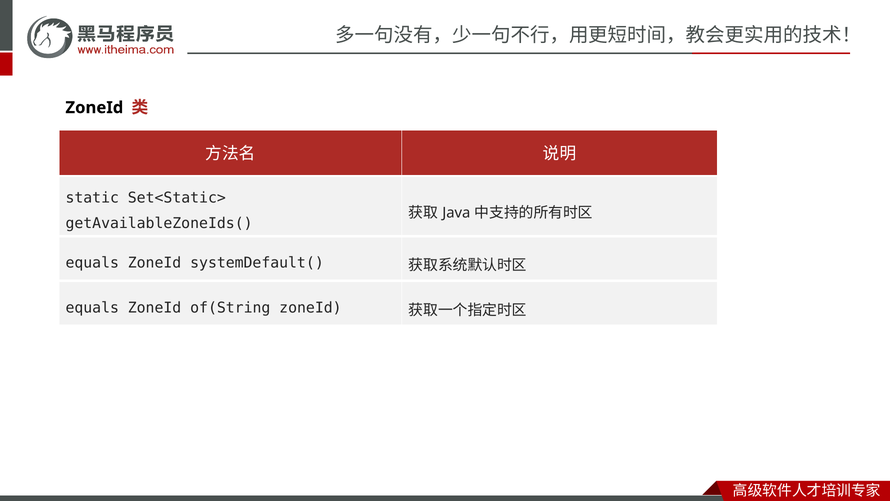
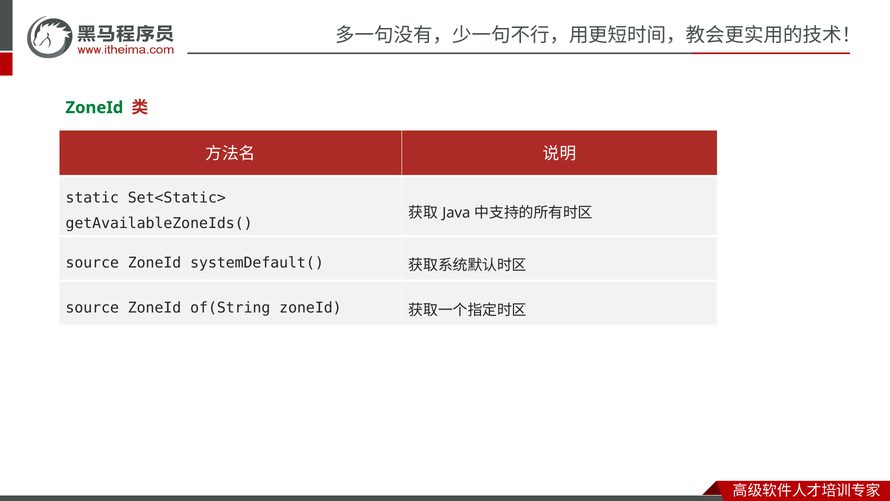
ZoneId at (94, 108) colour: black -> green
equals at (92, 263): equals -> source
equals at (92, 308): equals -> source
